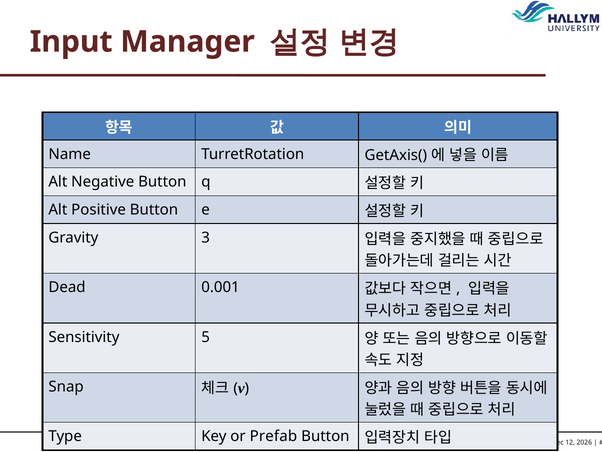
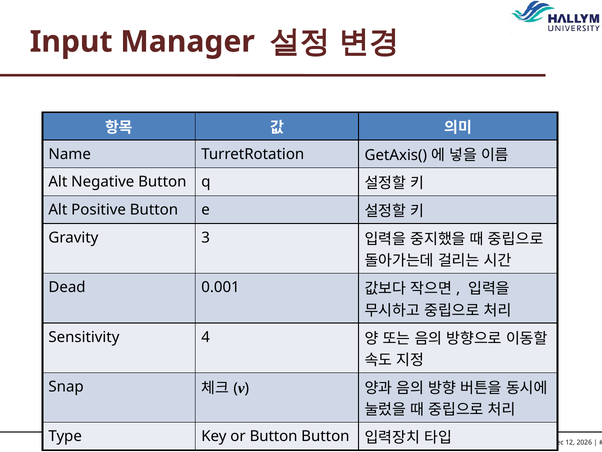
5: 5 -> 4
or Prefab: Prefab -> Button
